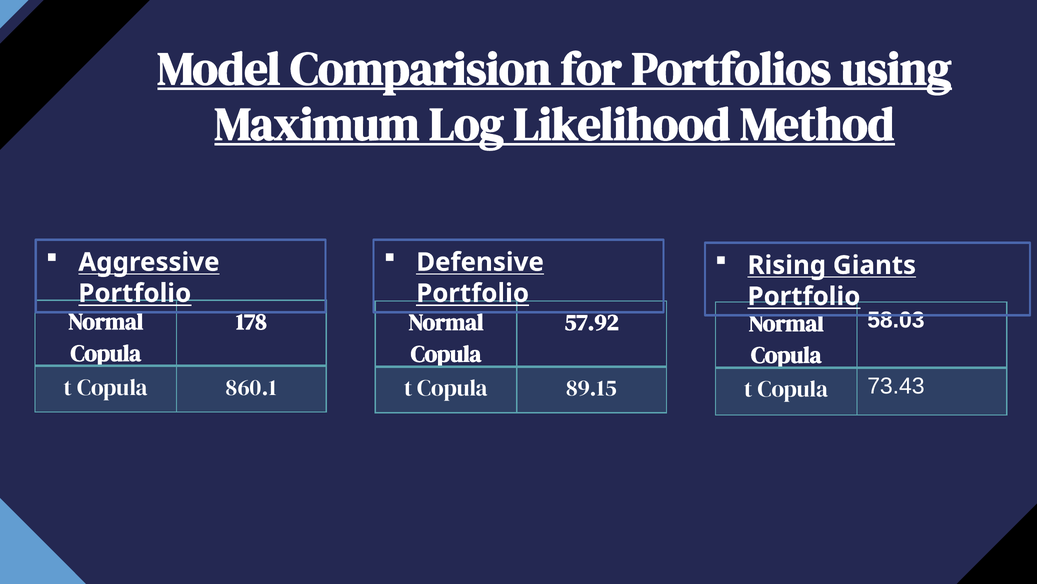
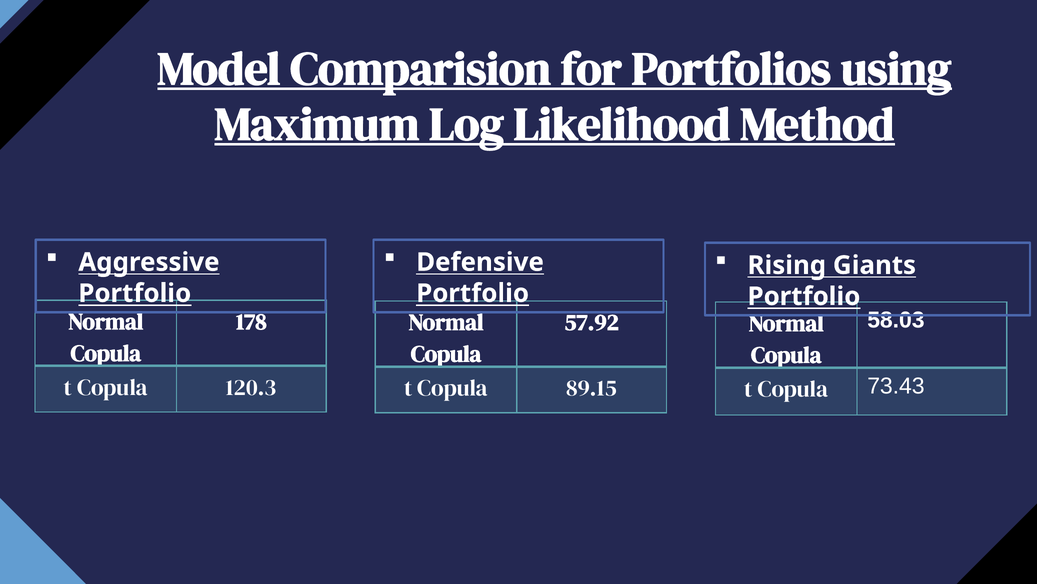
860.1: 860.1 -> 120.3
